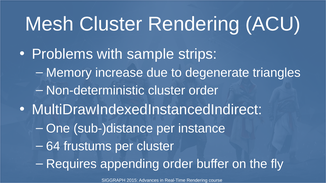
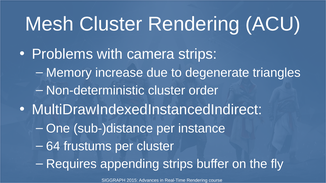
sample: sample -> camera
appending order: order -> strips
